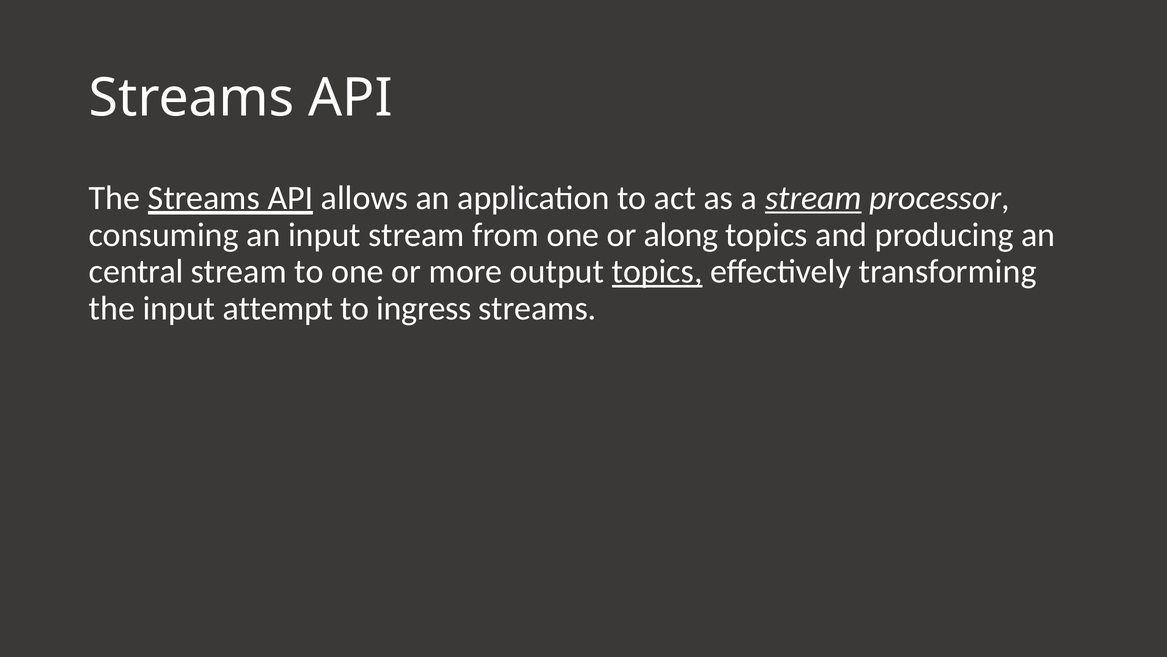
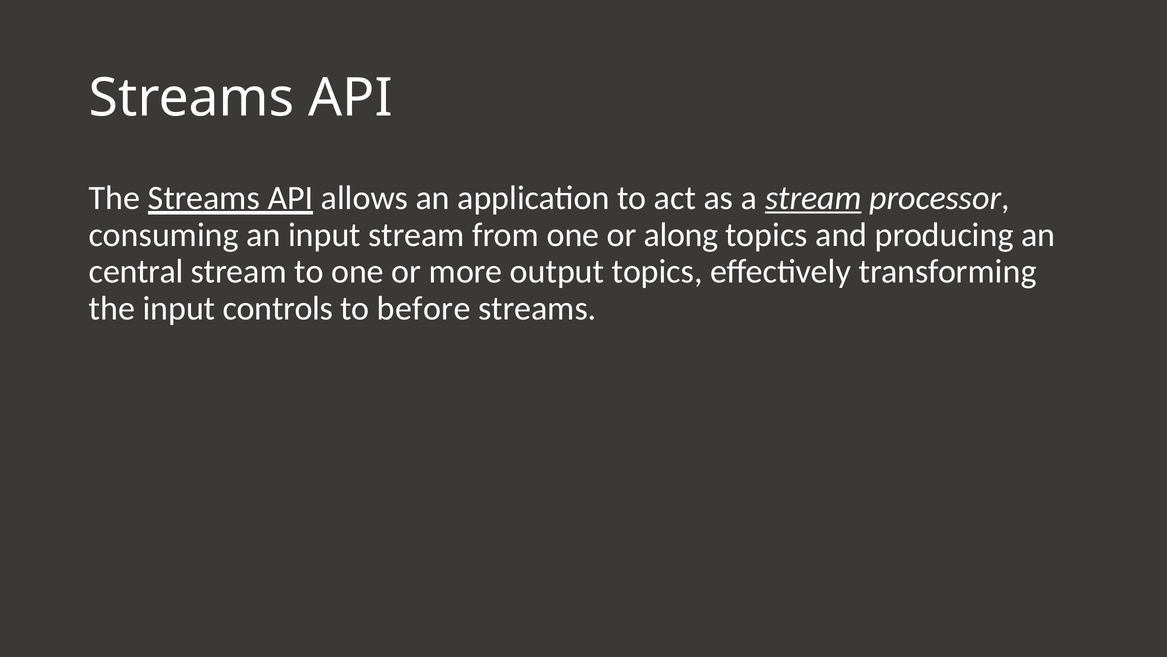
topics at (657, 271) underline: present -> none
attempt: attempt -> controls
ingress: ingress -> before
